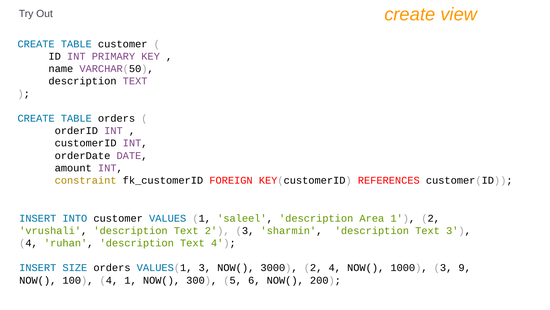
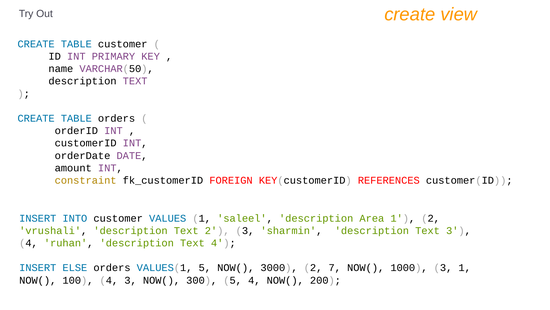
SIZE: SIZE -> ELSE
VALUES(1 3: 3 -> 5
2 4: 4 -> 7
3 9: 9 -> 1
4 1: 1 -> 3
5 6: 6 -> 4
